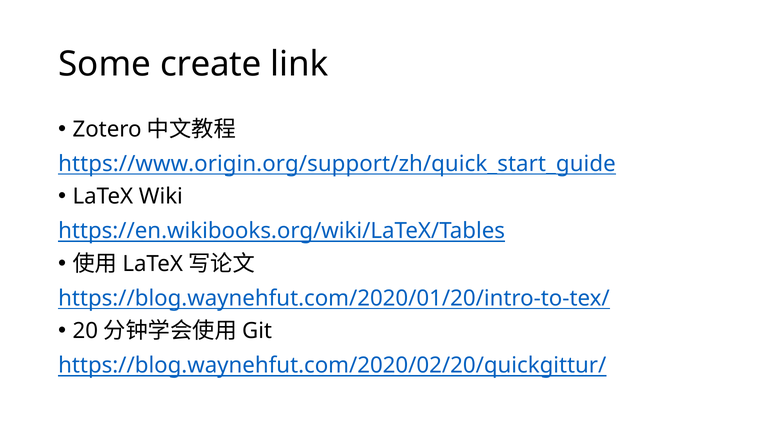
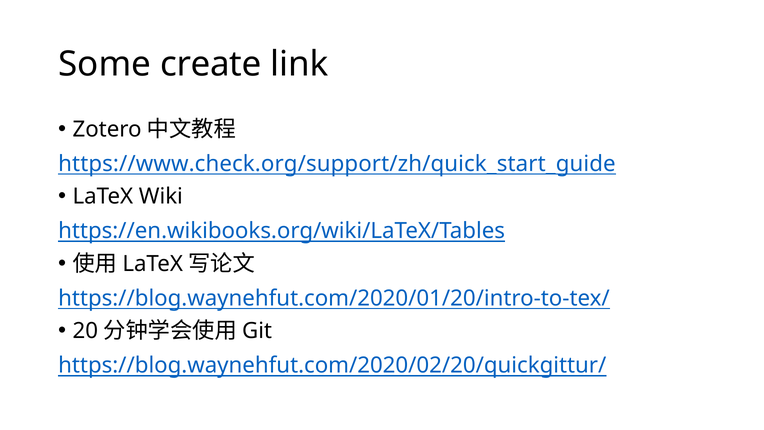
https://www.origin.org/support/zh/quick_start_guide: https://www.origin.org/support/zh/quick_start_guide -> https://www.check.org/support/zh/quick_start_guide
